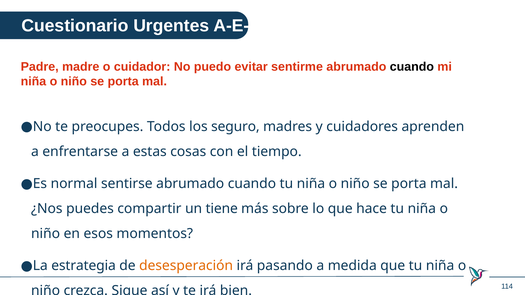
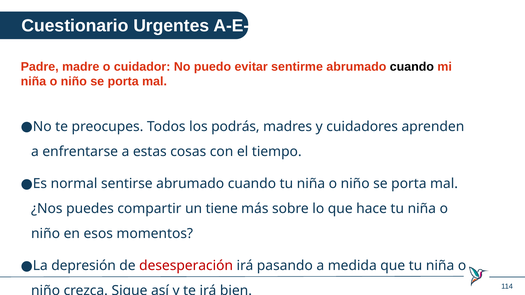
seguro: seguro -> podrás
estrategia: estrategia -> depresión
desesperación colour: orange -> red
